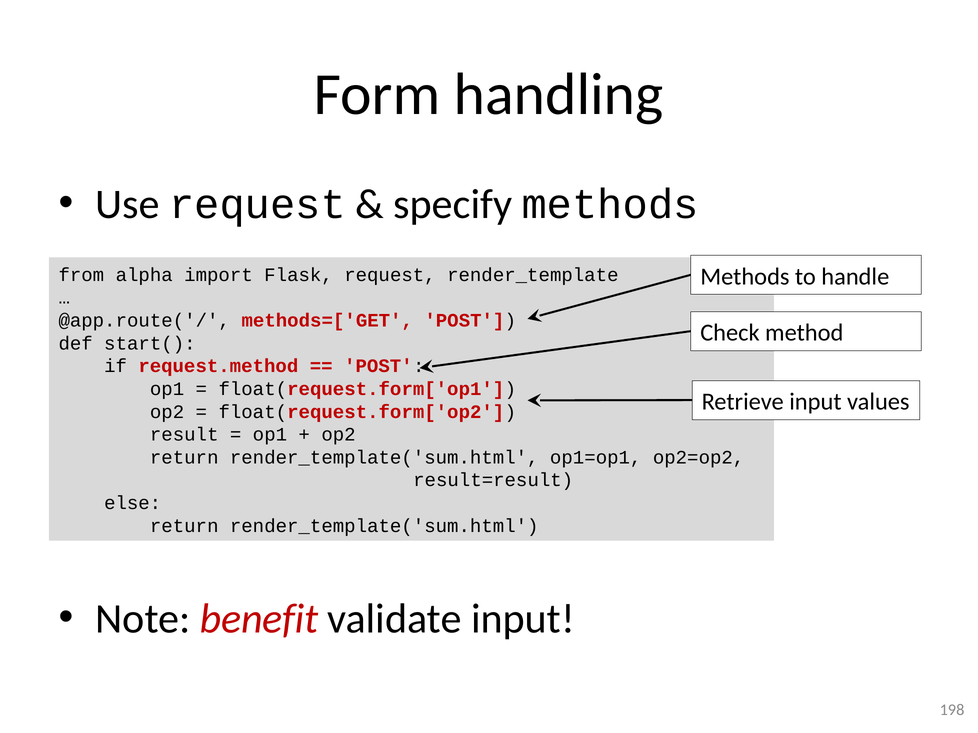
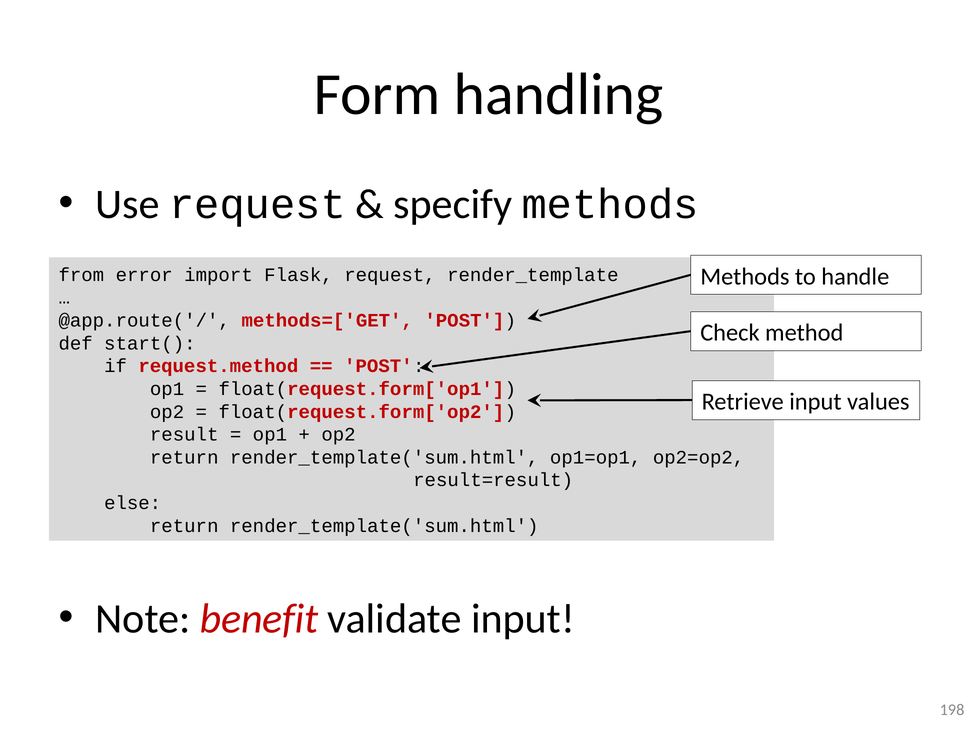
alpha: alpha -> error
